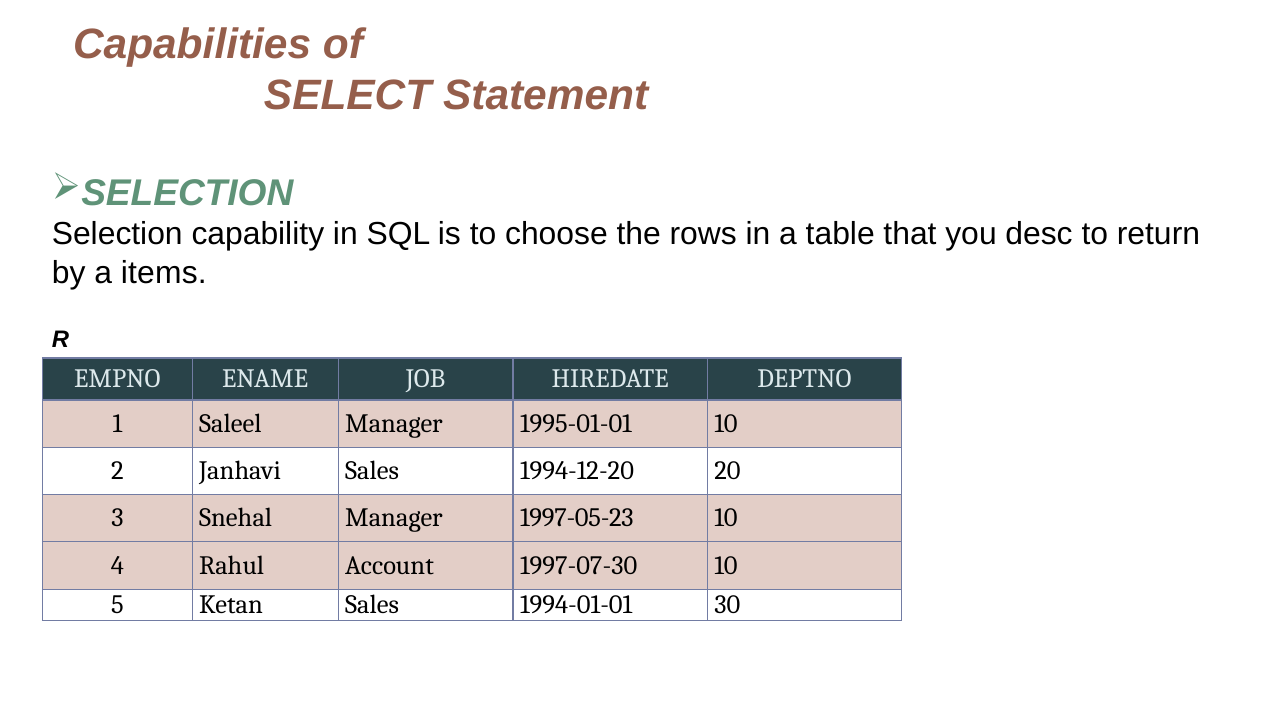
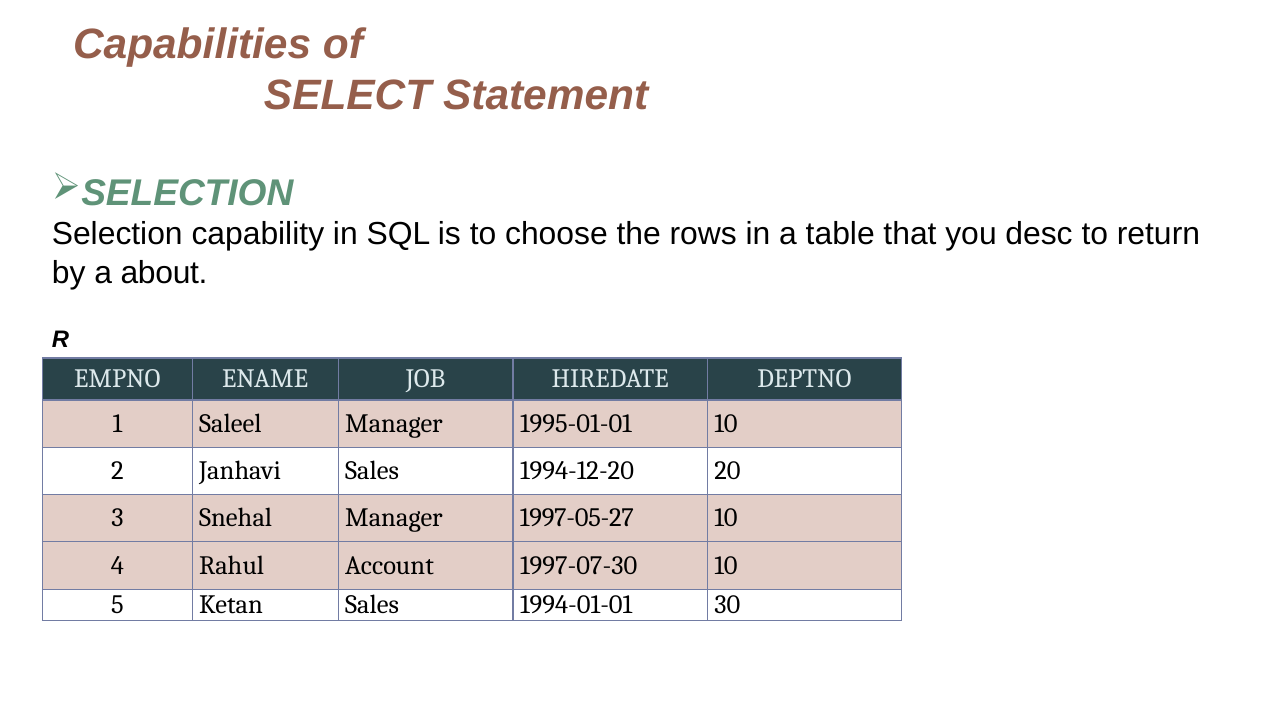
items: items -> about
1997-05-23: 1997-05-23 -> 1997-05-27
